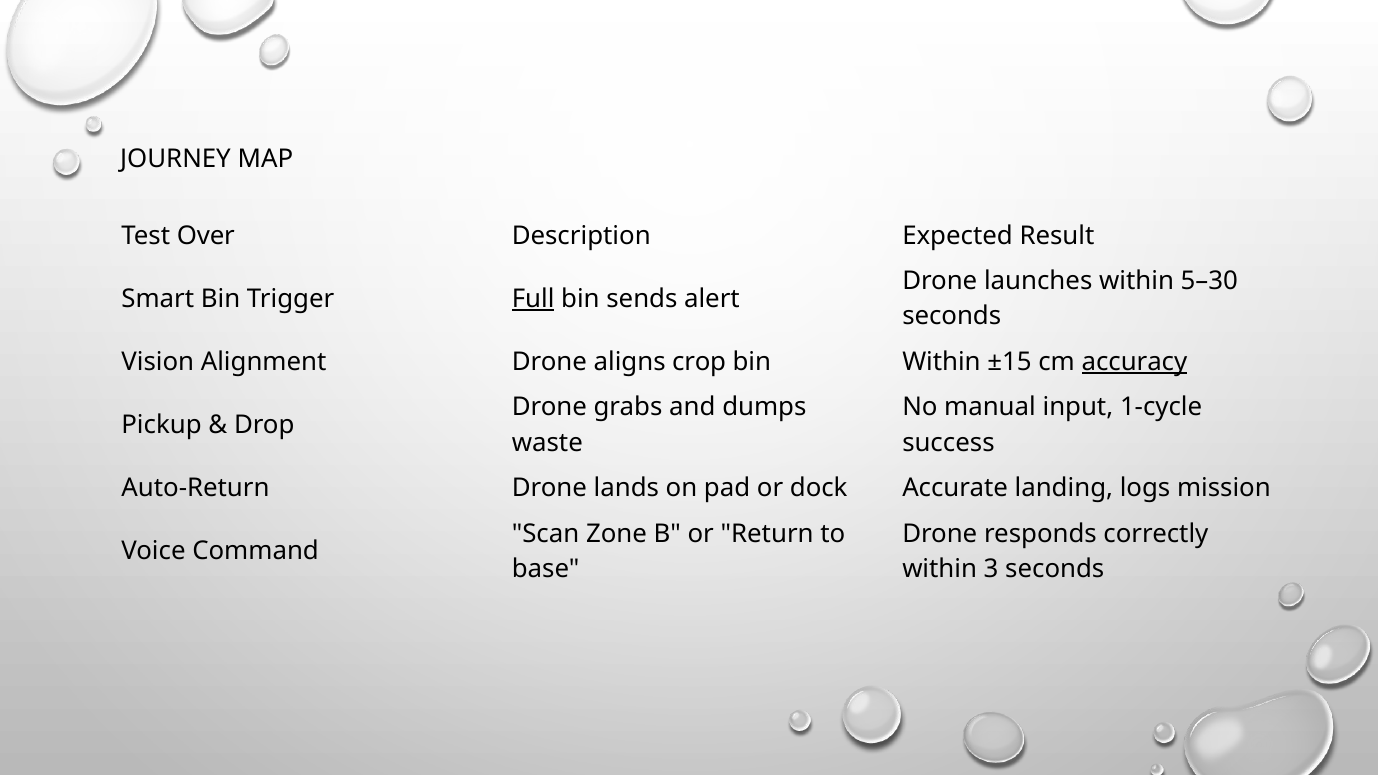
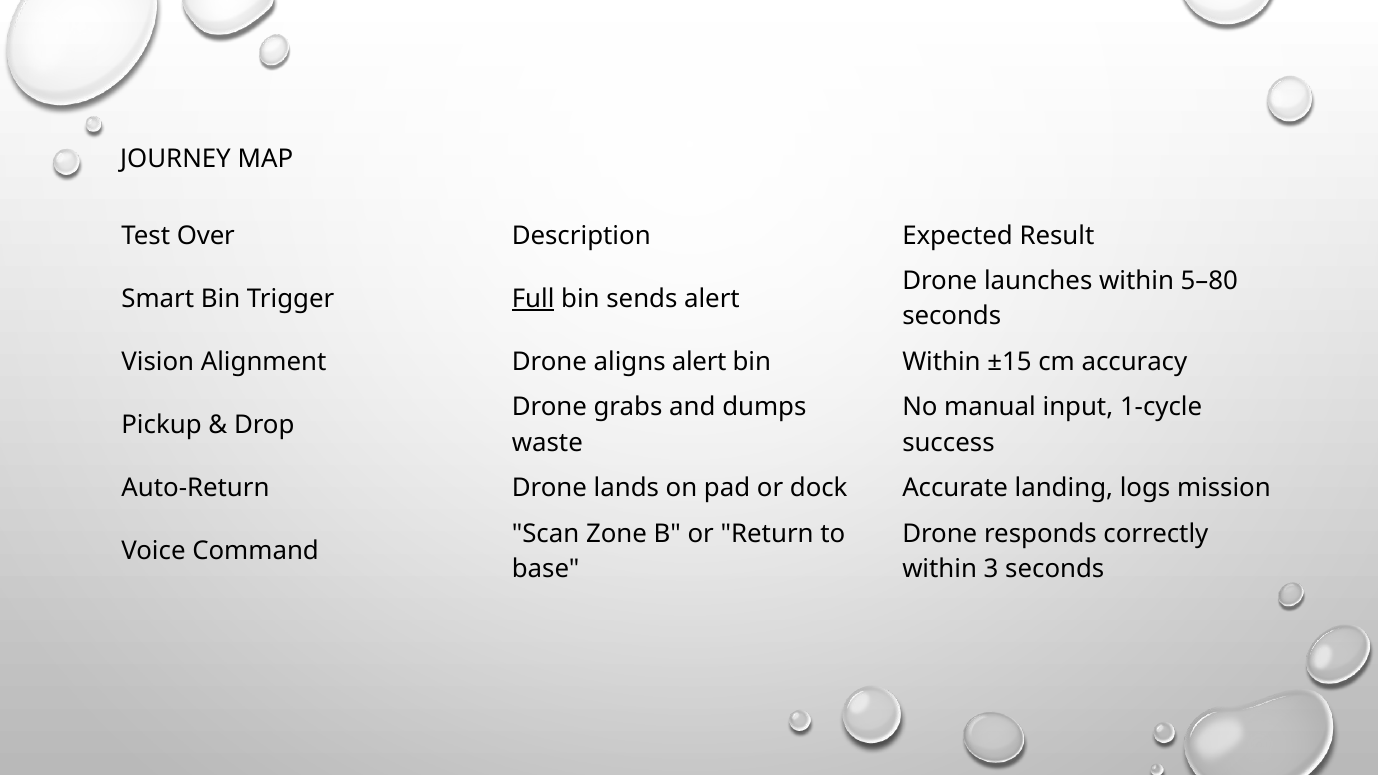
5–30: 5–30 -> 5–80
aligns crop: crop -> alert
accuracy underline: present -> none
